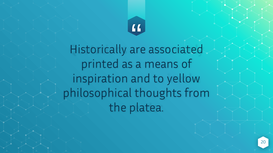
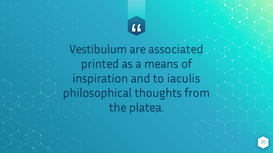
Historically: Historically -> Vestibulum
yellow: yellow -> iaculis
